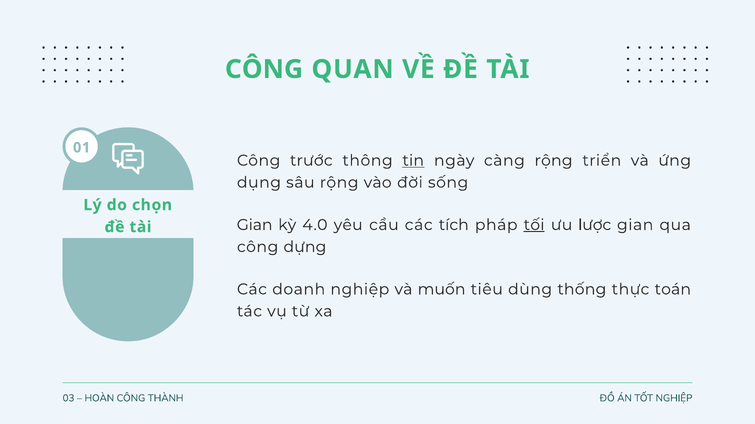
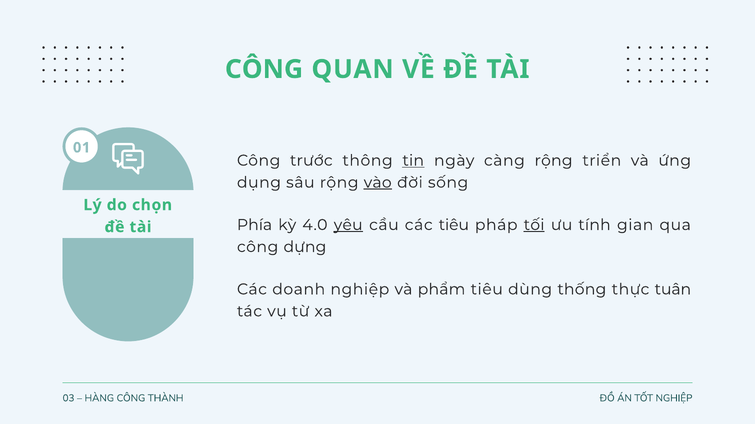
vào underline: none -> present
Gian at (255, 225): Gian -> Phía
yêu underline: none -> present
các tích: tích -> tiêu
lược: lược -> tính
muốn: muốn -> phẩm
toán: toán -> tuân
HOÀN: HOÀN -> HÀNG
